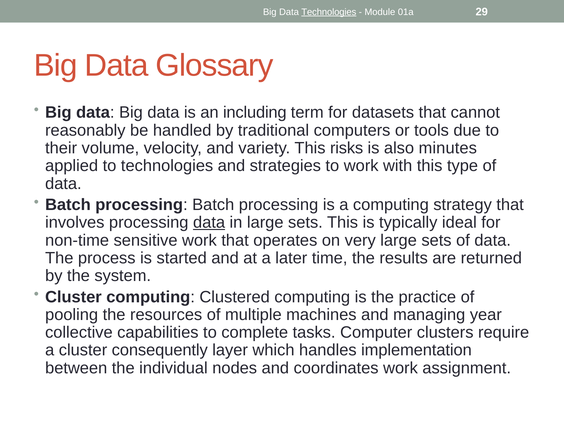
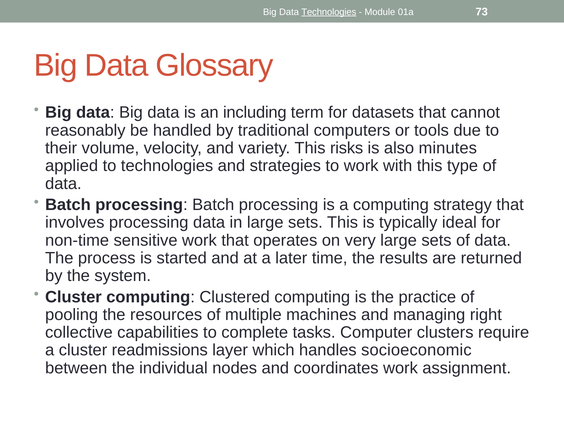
29: 29 -> 73
data at (209, 223) underline: present -> none
year: year -> right
consequently: consequently -> readmissions
implementation: implementation -> socioeconomic
